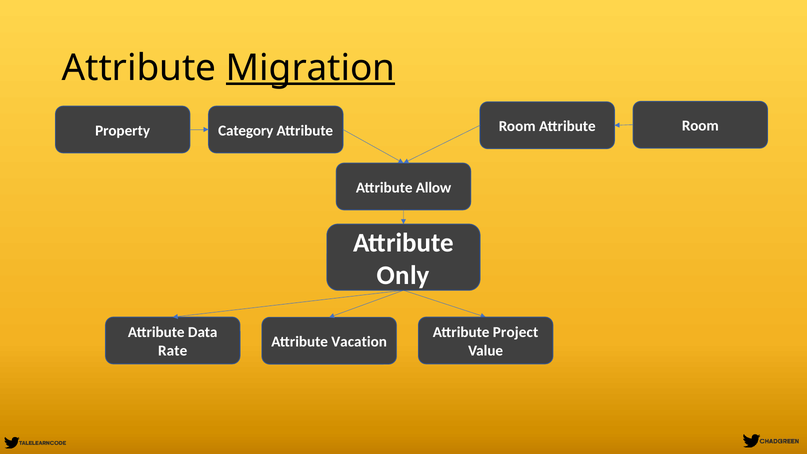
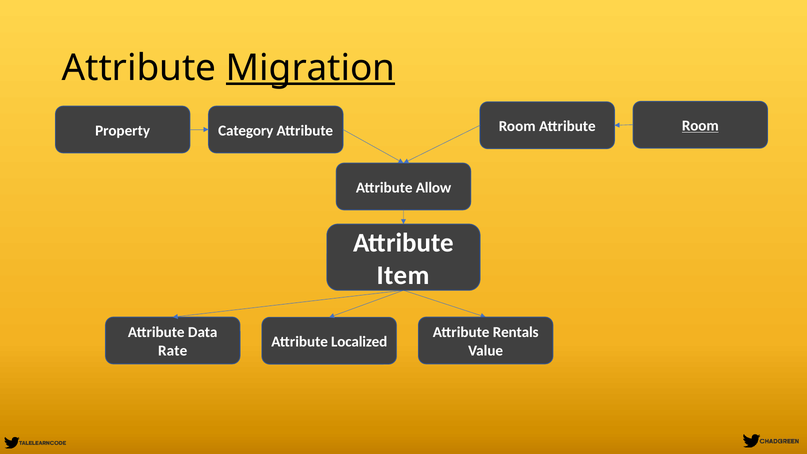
Room at (700, 126) underline: none -> present
Only: Only -> Item
Project: Project -> Rentals
Vacation: Vacation -> Localized
